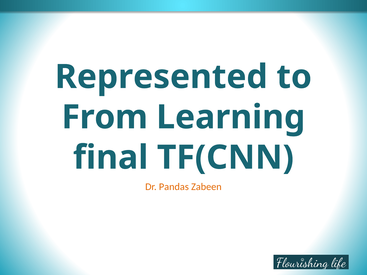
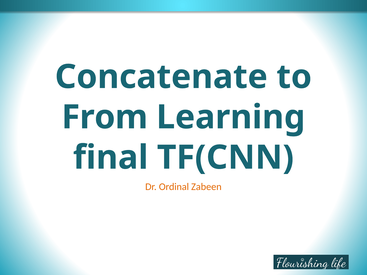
Represented: Represented -> Concatenate
Pandas: Pandas -> Ordinal
